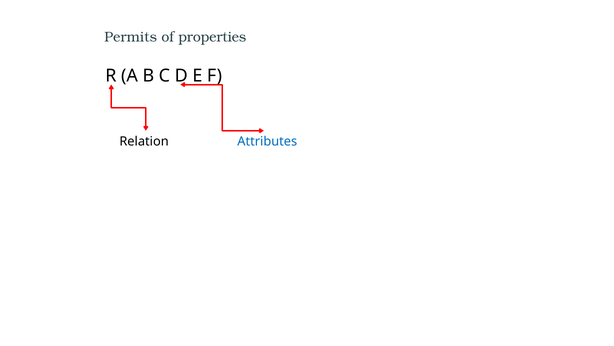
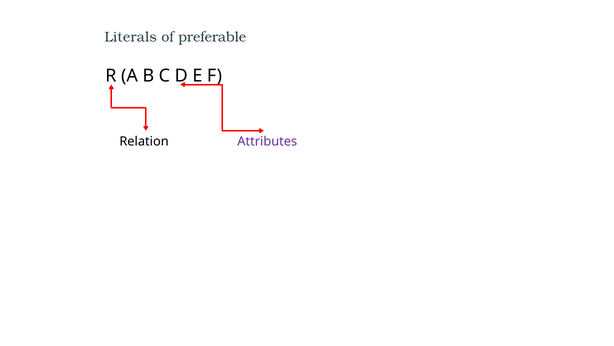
Permits: Permits -> Literals
properties: properties -> preferable
Attributes colour: blue -> purple
